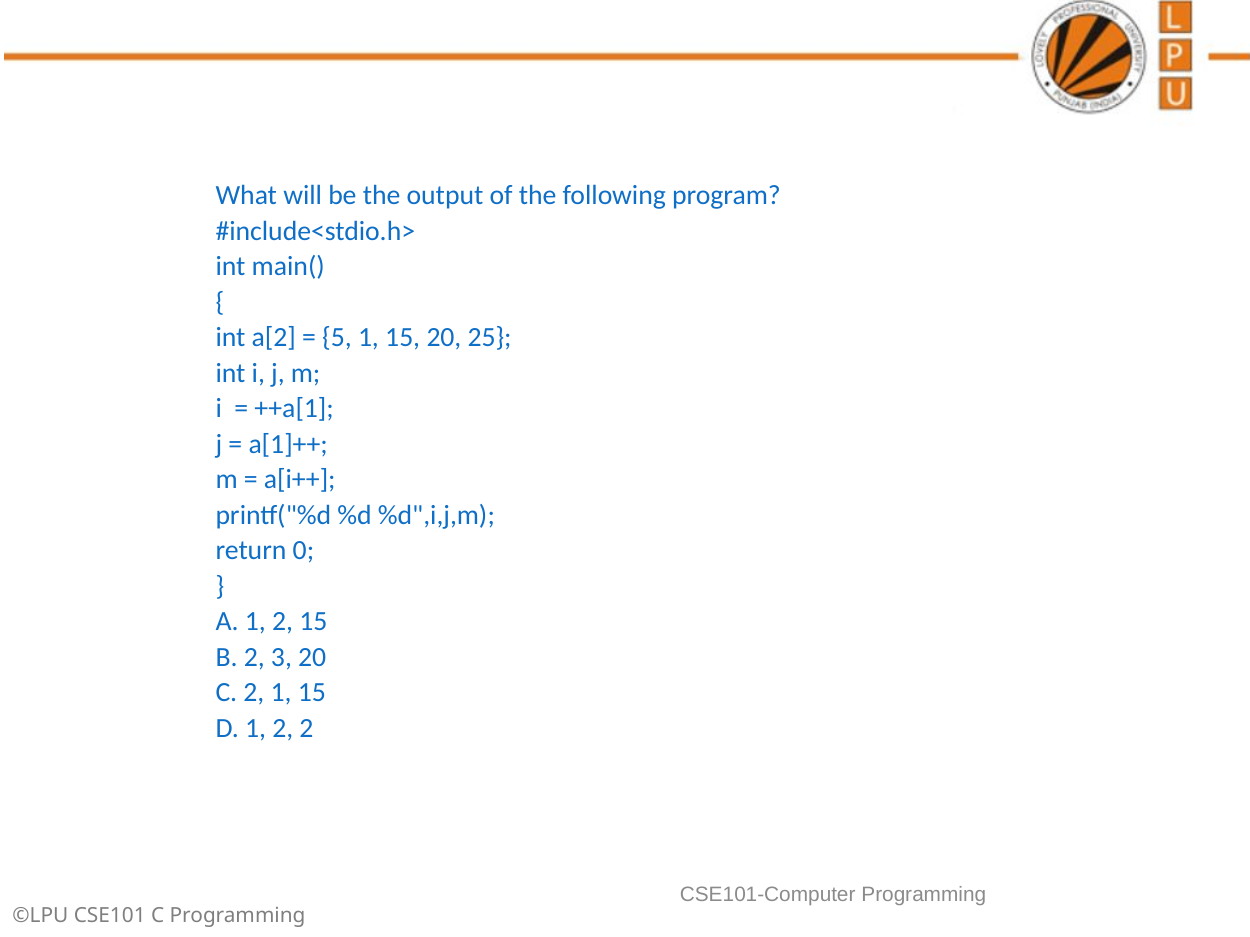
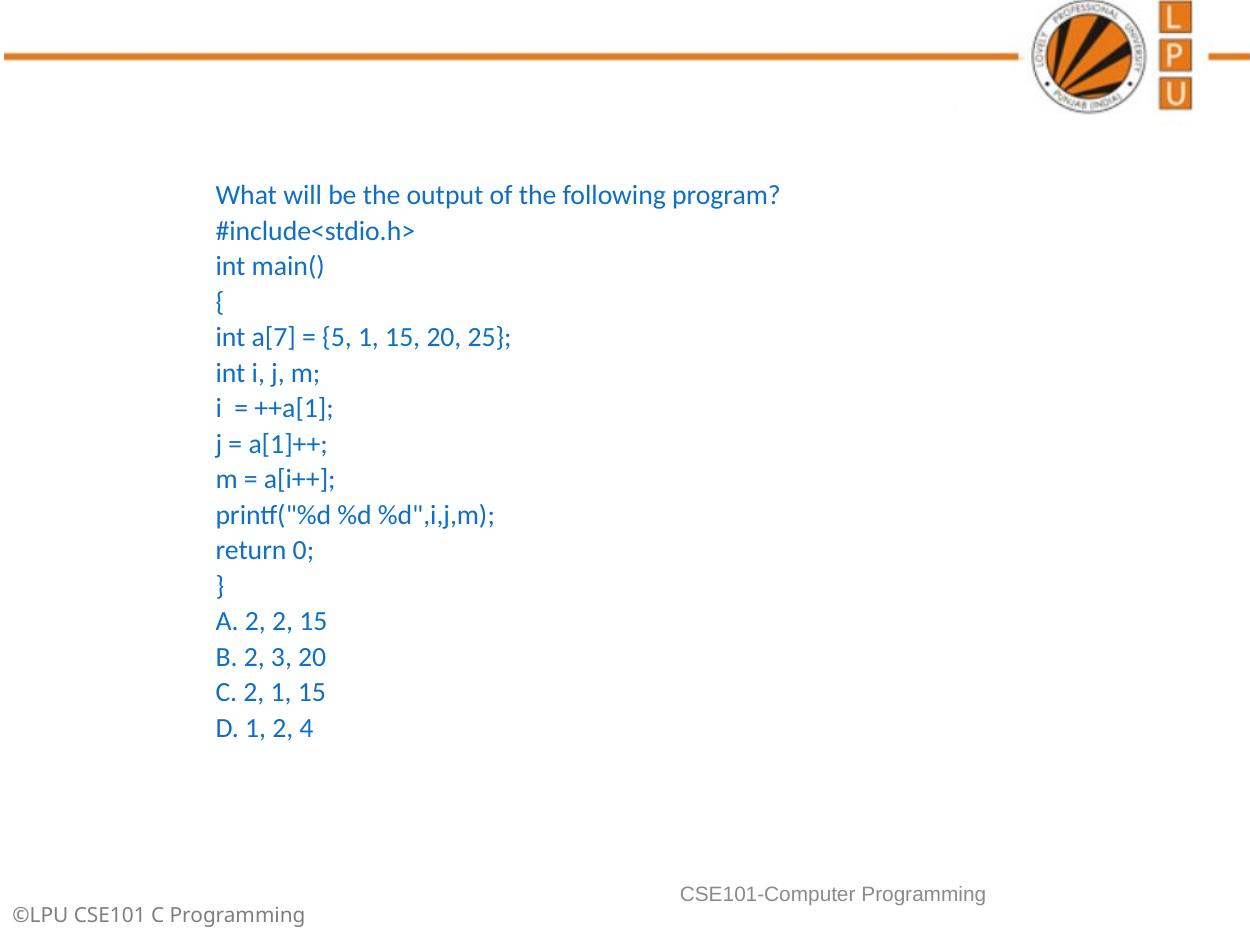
a[2: a[2 -> a[7
A 1: 1 -> 2
2 2: 2 -> 4
